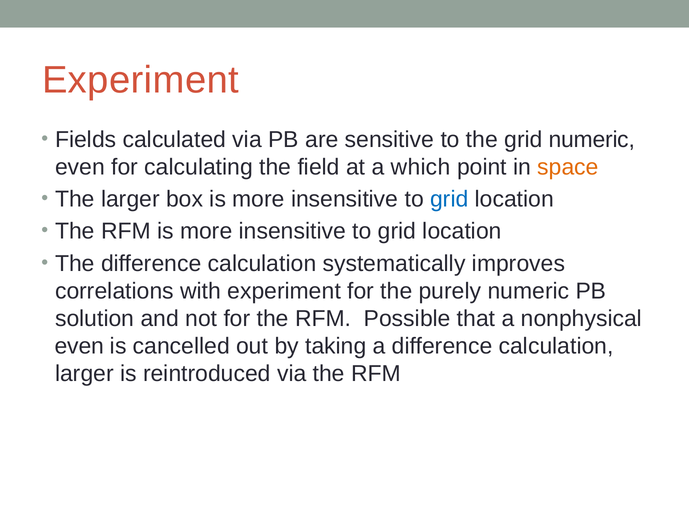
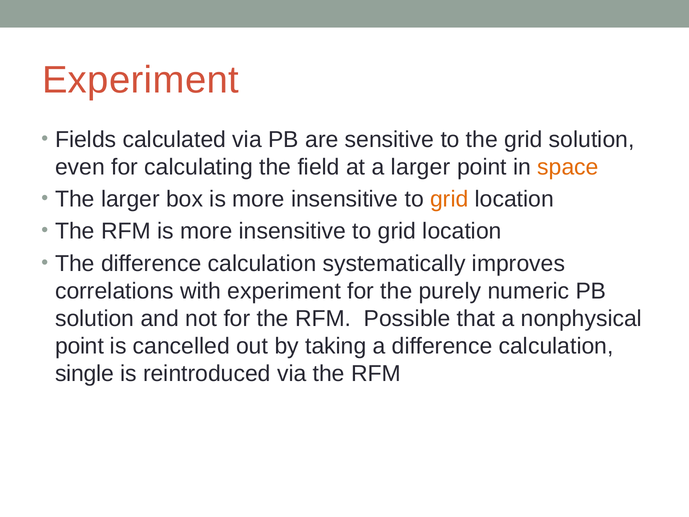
grid numeric: numeric -> solution
a which: which -> larger
grid at (449, 199) colour: blue -> orange
even at (79, 346): even -> point
larger at (84, 374): larger -> single
